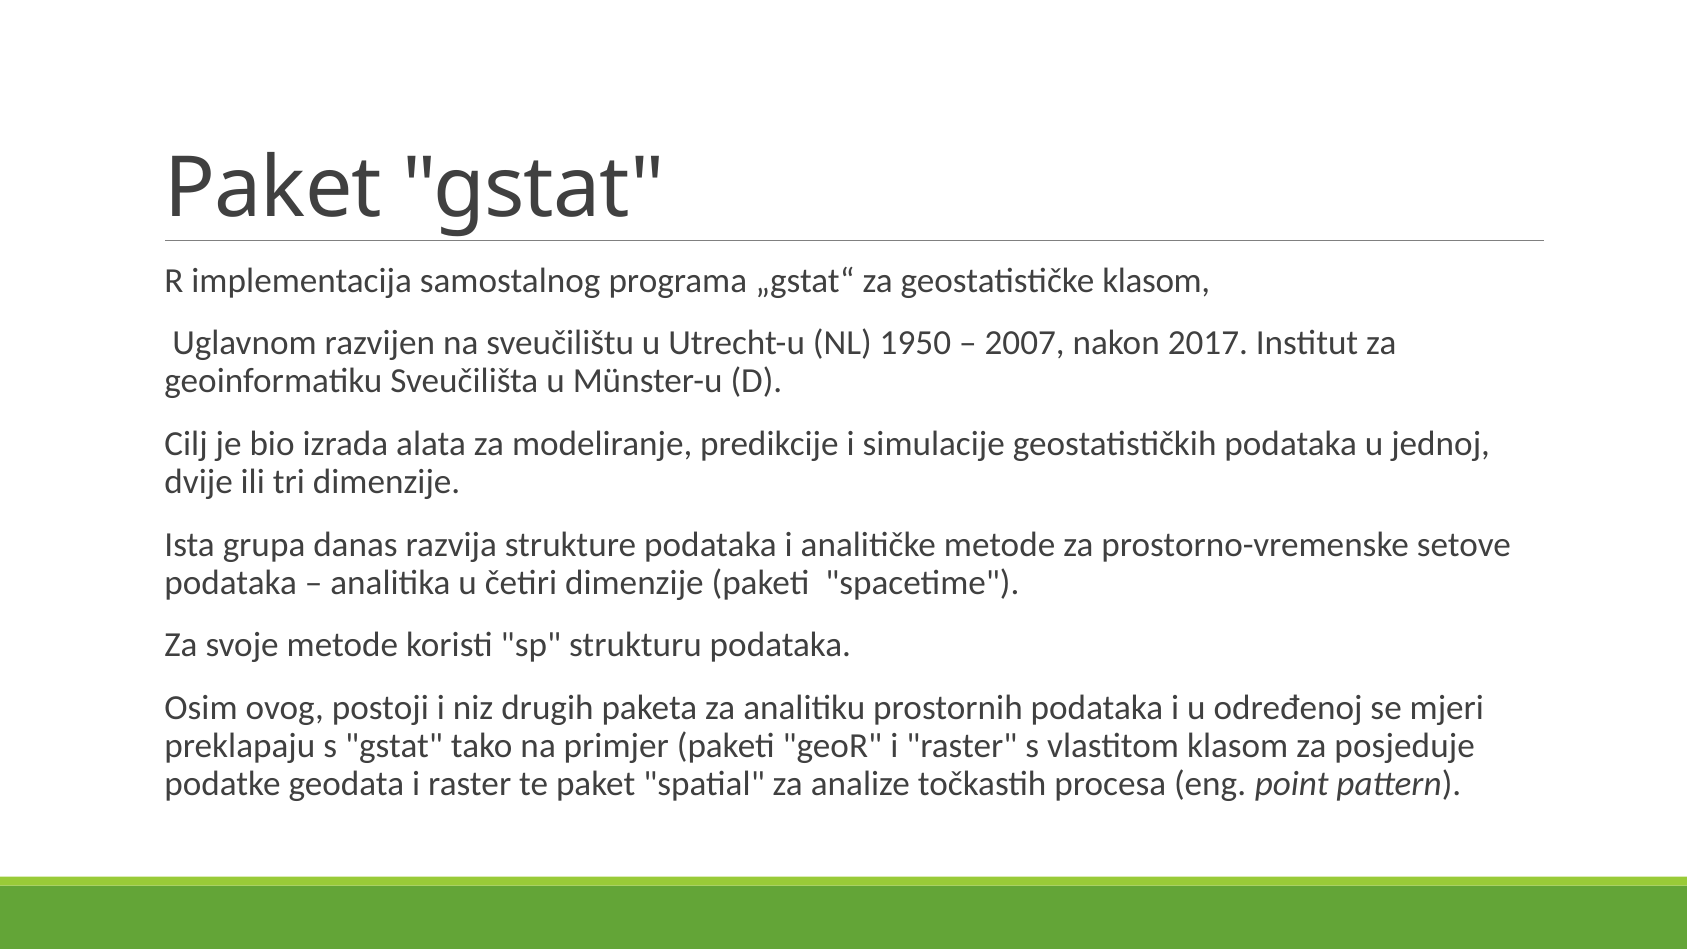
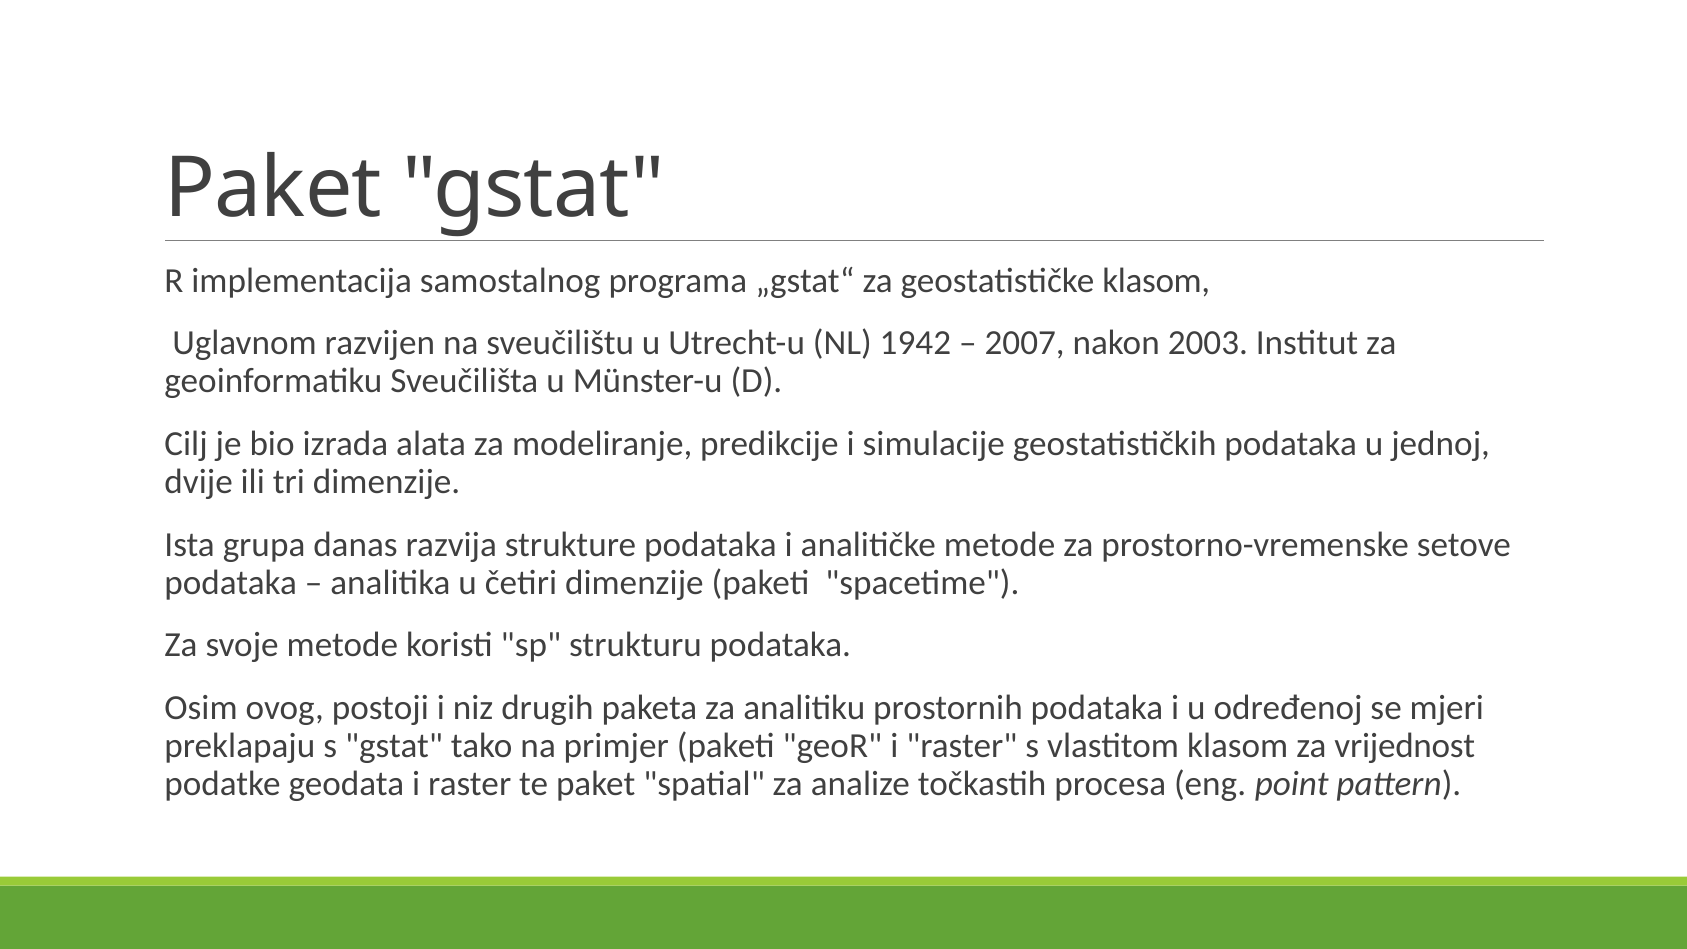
1950: 1950 -> 1942
2017: 2017 -> 2003
posjeduje: posjeduje -> vrijednost
